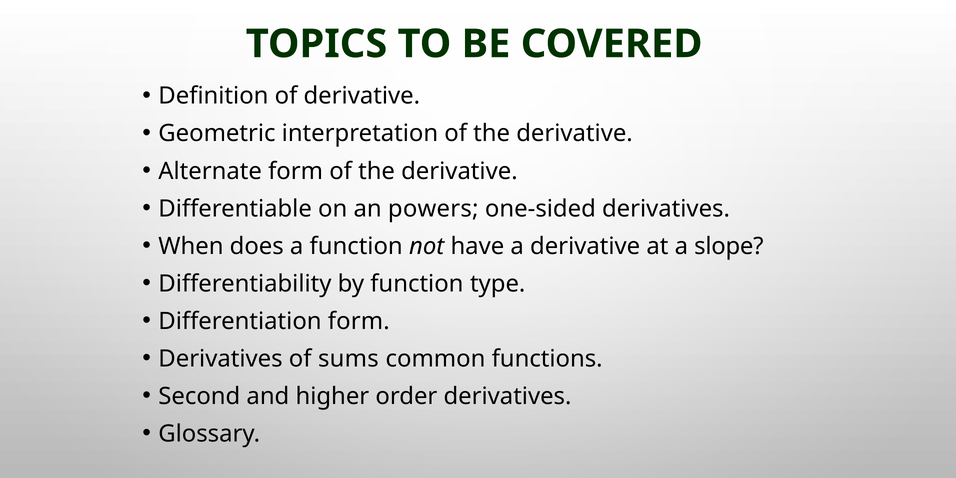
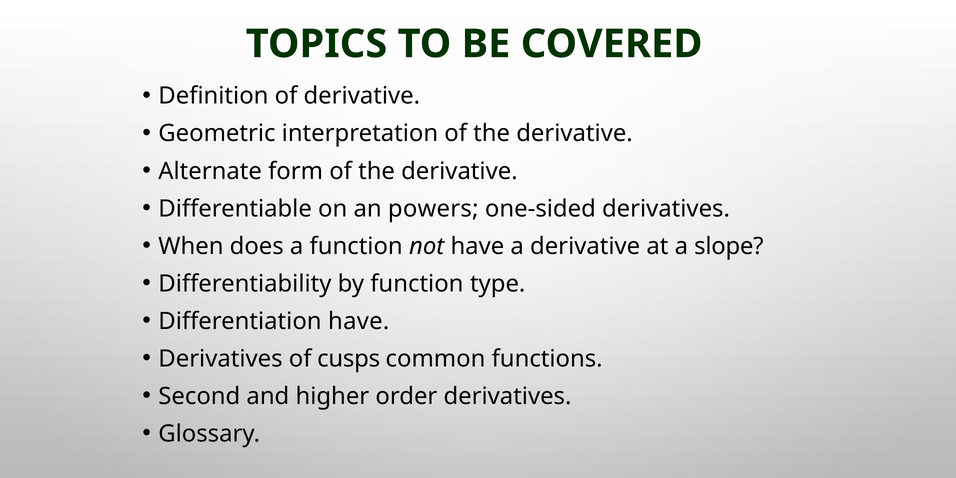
Differentiation form: form -> have
sums: sums -> cusps
